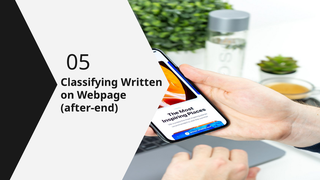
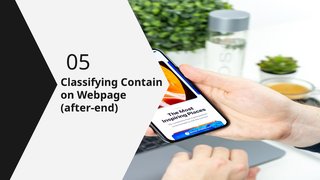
Written: Written -> Contain
